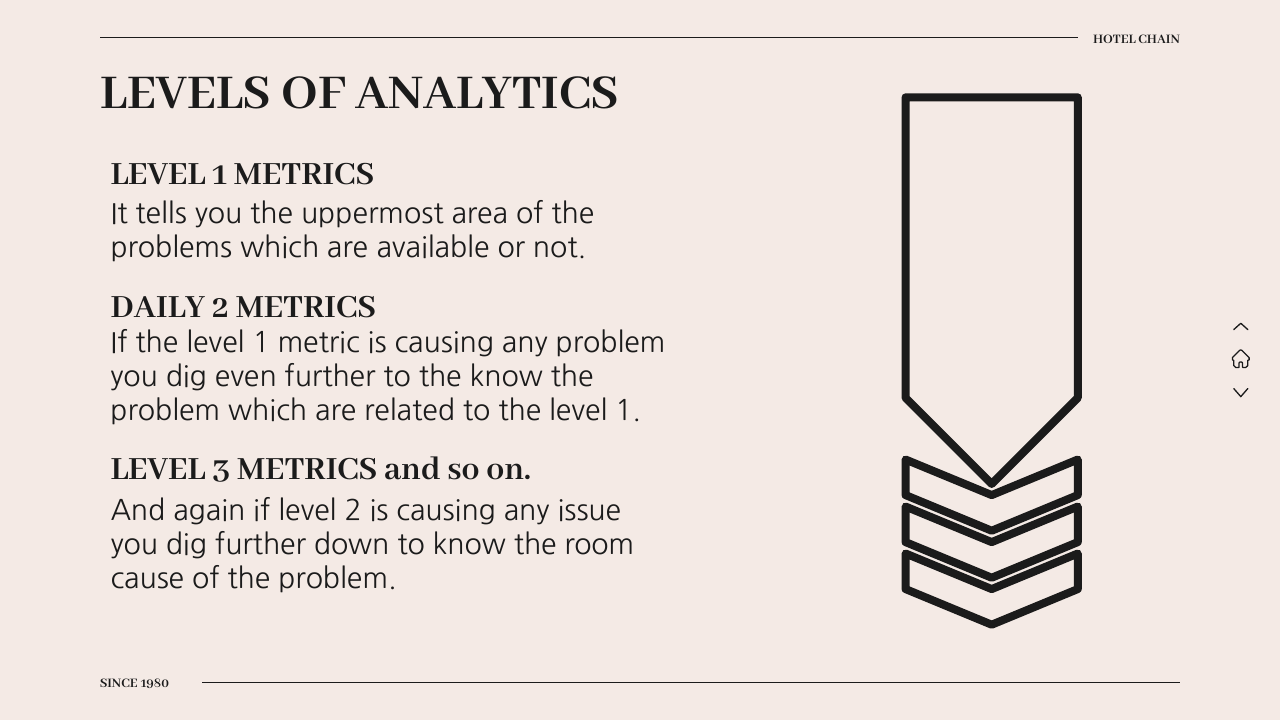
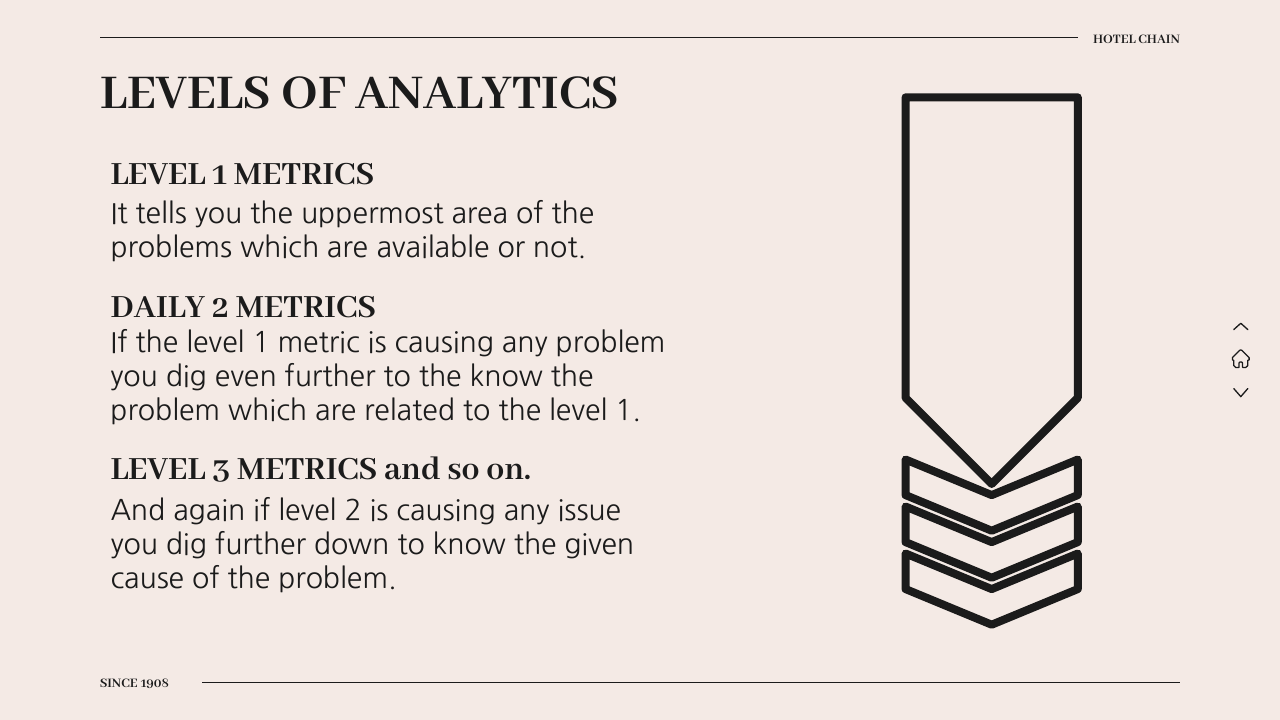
room: room -> given
1980: 1980 -> 1908
